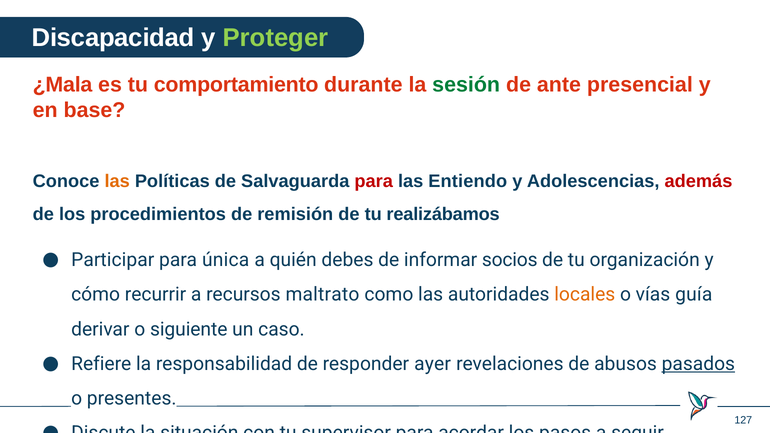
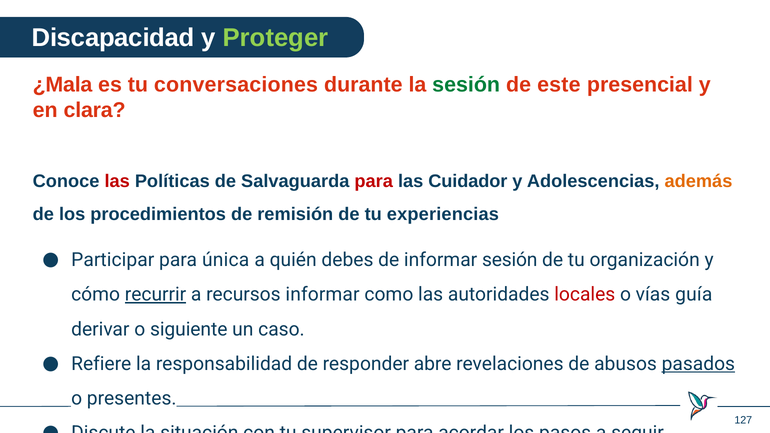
comportamiento: comportamiento -> conversaciones
ante: ante -> este
base: base -> clara
las at (117, 181) colour: orange -> red
Entiendo: Entiendo -> Cuidador
además colour: red -> orange
realizábamos: realizábamos -> experiencias
informar socios: socios -> sesión
recurrir underline: none -> present
recursos maltrato: maltrato -> informar
locales colour: orange -> red
ayer: ayer -> abre
